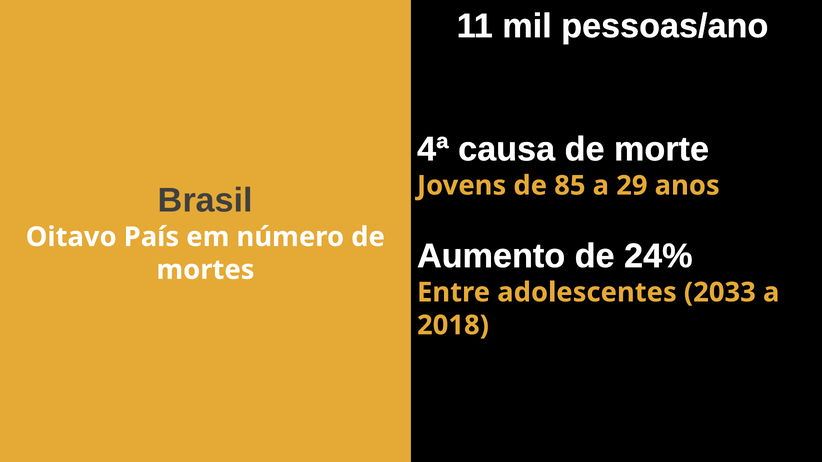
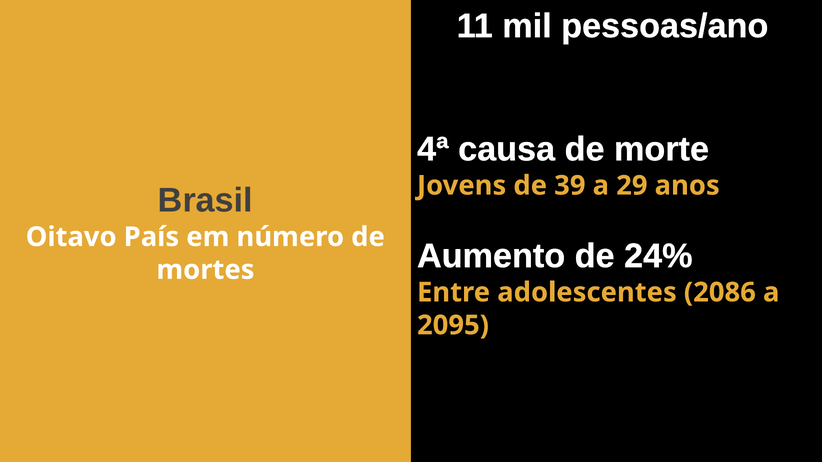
85: 85 -> 39
2033: 2033 -> 2086
2018: 2018 -> 2095
